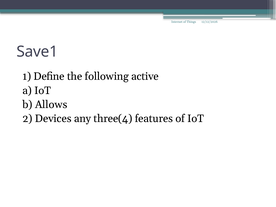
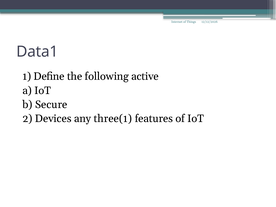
Save1: Save1 -> Data1
Allows: Allows -> Secure
three(4: three(4 -> three(1
